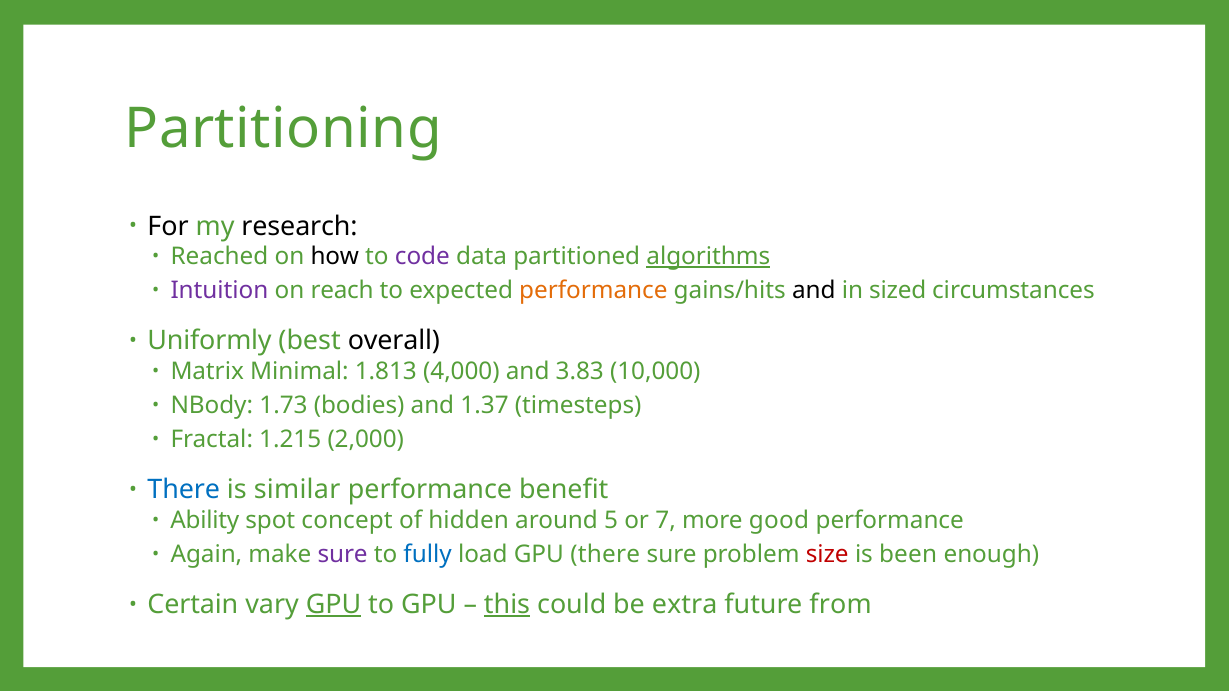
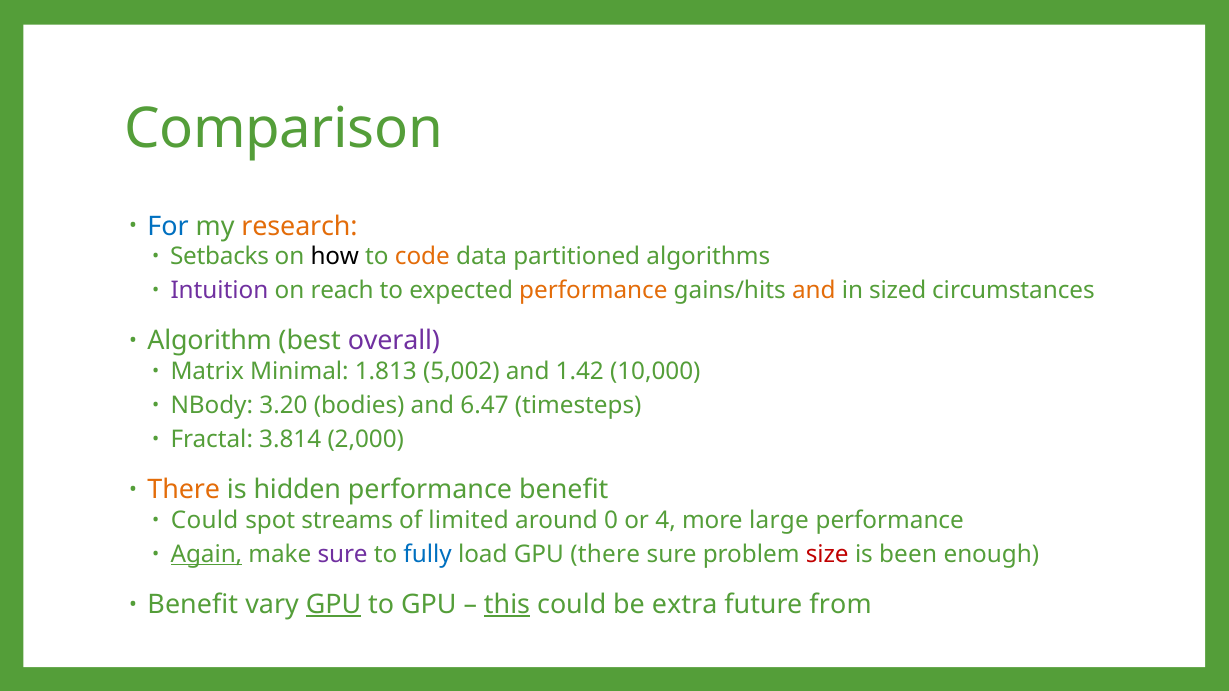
Partitioning: Partitioning -> Comparison
For colour: black -> blue
research colour: black -> orange
Reached: Reached -> Setbacks
code colour: purple -> orange
algorithms underline: present -> none
and at (814, 291) colour: black -> orange
Uniformly: Uniformly -> Algorithm
overall colour: black -> purple
4,000: 4,000 -> 5,002
3.83: 3.83 -> 1.42
1.73: 1.73 -> 3.20
1.37: 1.37 -> 6.47
1.215: 1.215 -> 3.814
There at (184, 490) colour: blue -> orange
similar: similar -> hidden
Ability at (205, 520): Ability -> Could
concept: concept -> streams
hidden: hidden -> limited
5: 5 -> 0
7: 7 -> 4
good: good -> large
Again underline: none -> present
Certain at (193, 605): Certain -> Benefit
